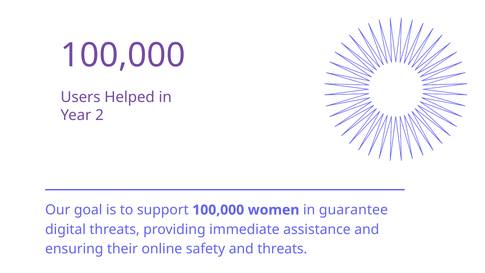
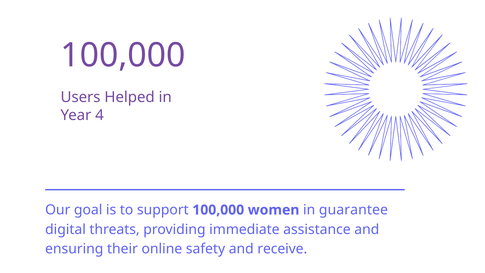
2: 2 -> 4
and threats: threats -> receive
